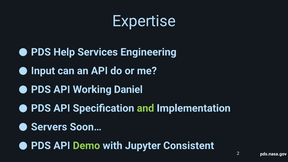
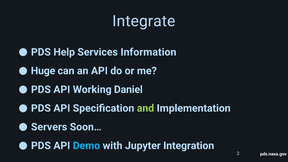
Expertise: Expertise -> Integrate
Engineering: Engineering -> Information
Input: Input -> Huge
Demo colour: light green -> light blue
Consistent: Consistent -> Integration
